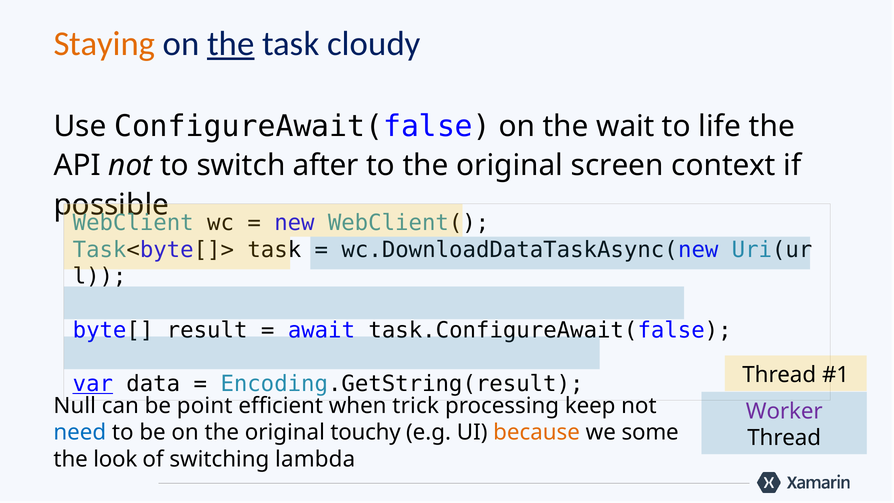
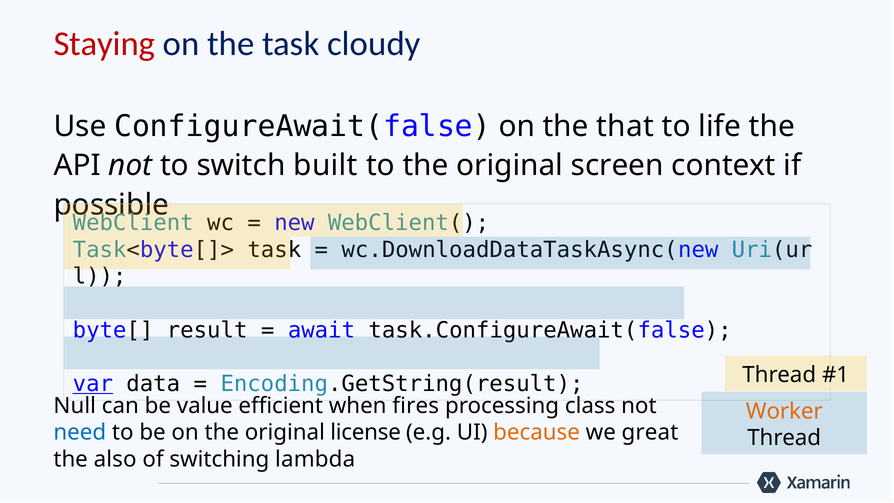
Staying colour: orange -> red
the at (231, 44) underline: present -> none
wait: wait -> that
after: after -> built
point: point -> value
trick: trick -> fires
keep: keep -> class
Worker colour: purple -> orange
touchy: touchy -> license
some: some -> great
look: look -> also
